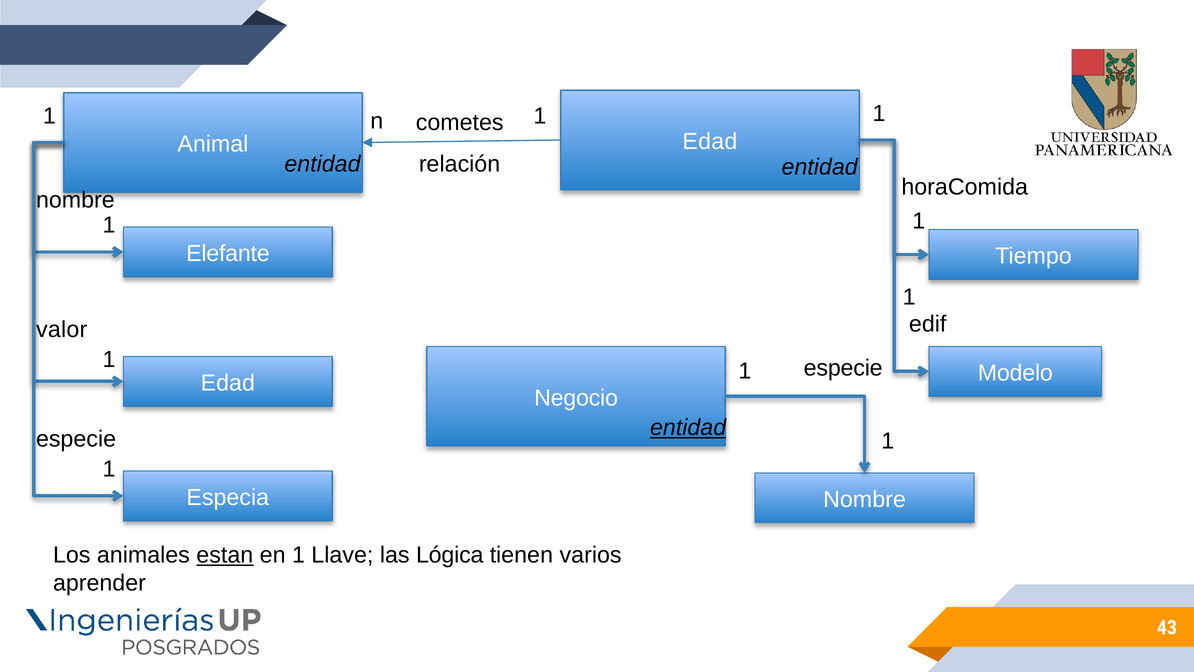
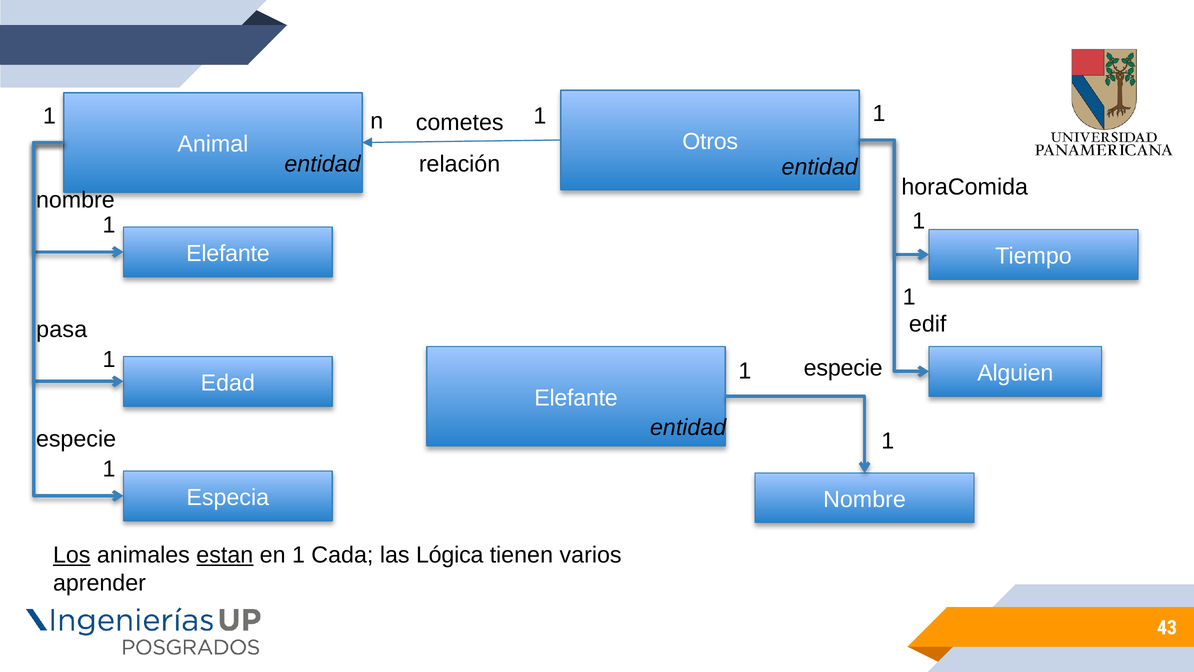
Edad at (710, 142): Edad -> Otros
valor: valor -> pasa
Modelo: Modelo -> Alguien
Negocio at (576, 398): Negocio -> Elefante
entidad at (688, 428) underline: present -> none
Los underline: none -> present
Llave: Llave -> Cada
